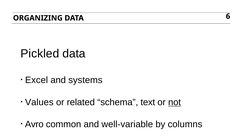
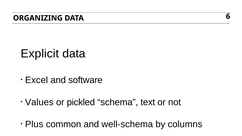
Pickled: Pickled -> Explicit
systems: systems -> software
related: related -> pickled
not underline: present -> none
Avro: Avro -> Plus
well-variable: well-variable -> well-schema
